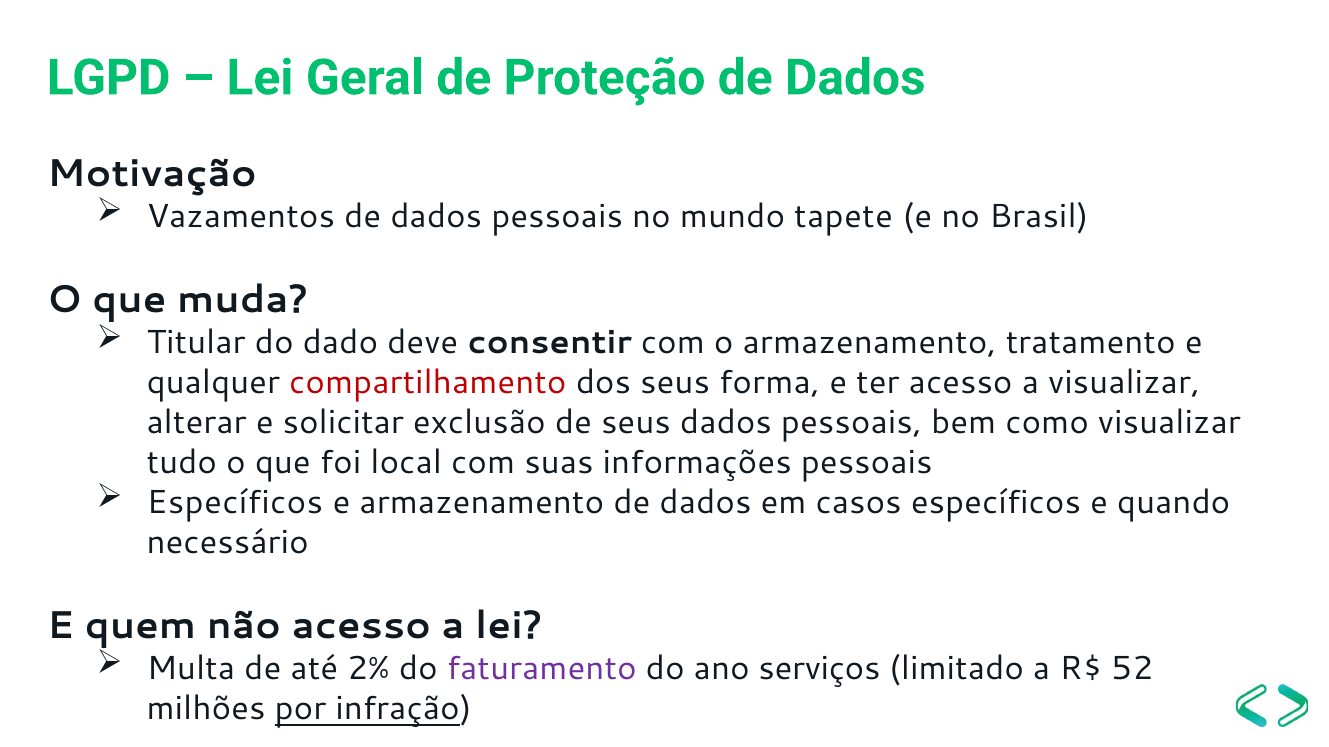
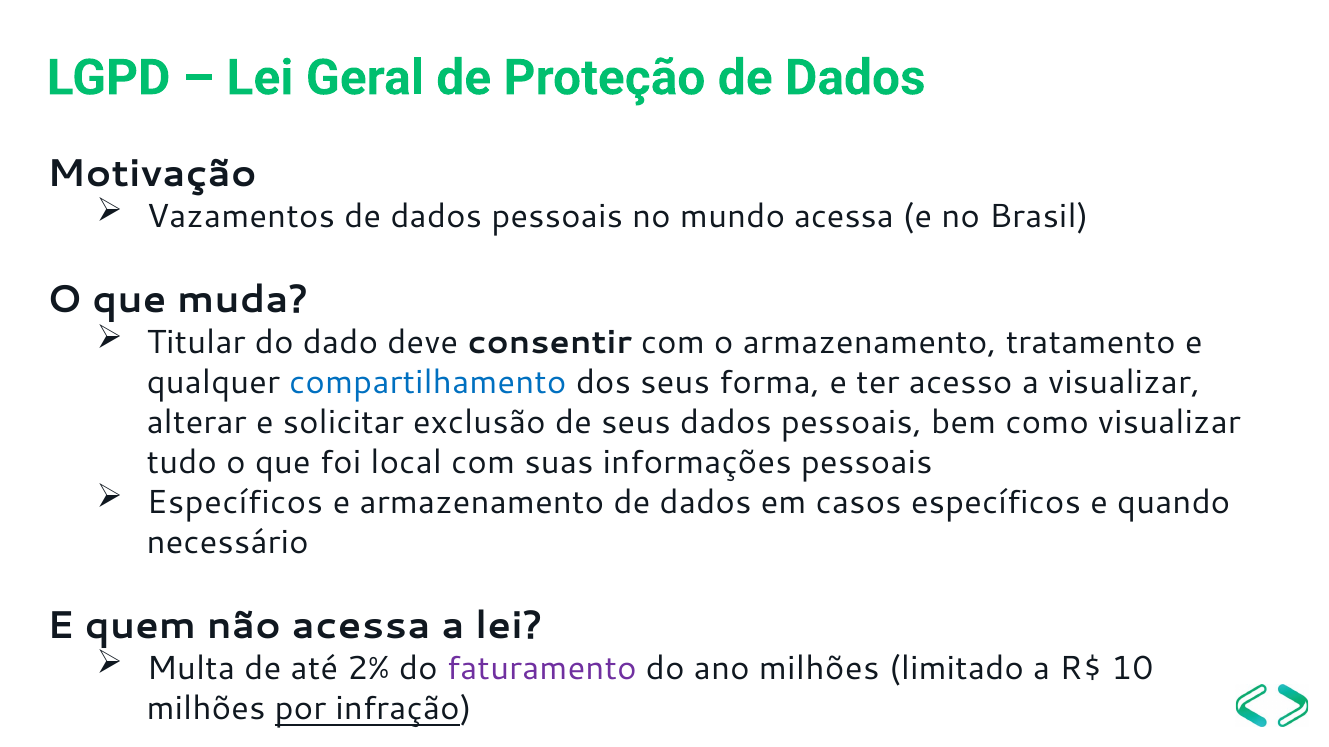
mundo tapete: tapete -> acessa
compartilhamento colour: red -> blue
não acesso: acesso -> acessa
ano serviços: serviços -> milhões
52: 52 -> 10
